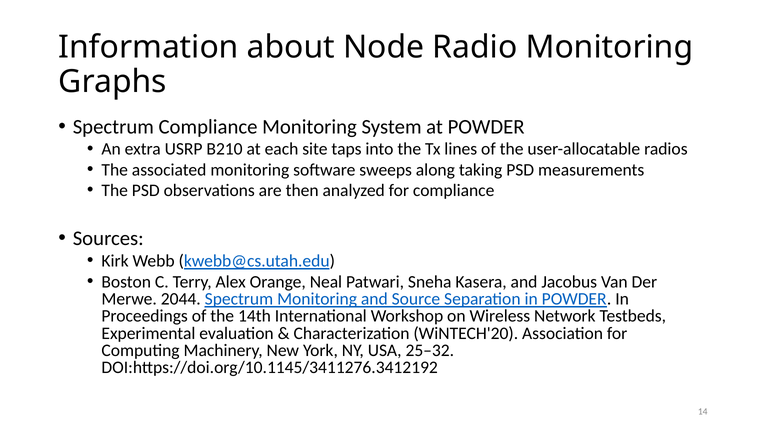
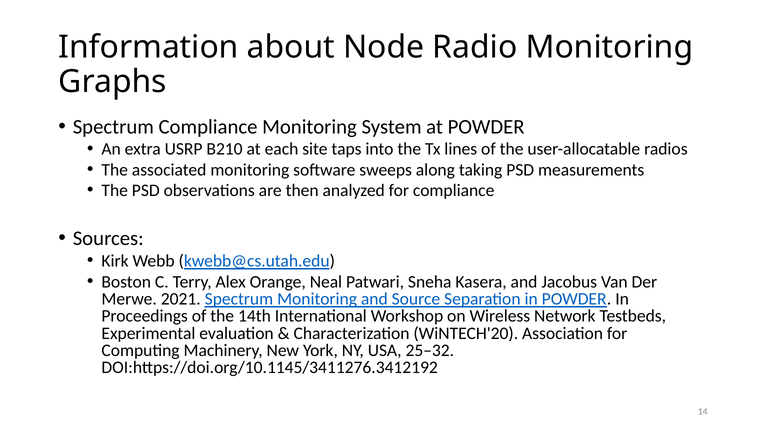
2044: 2044 -> 2021
